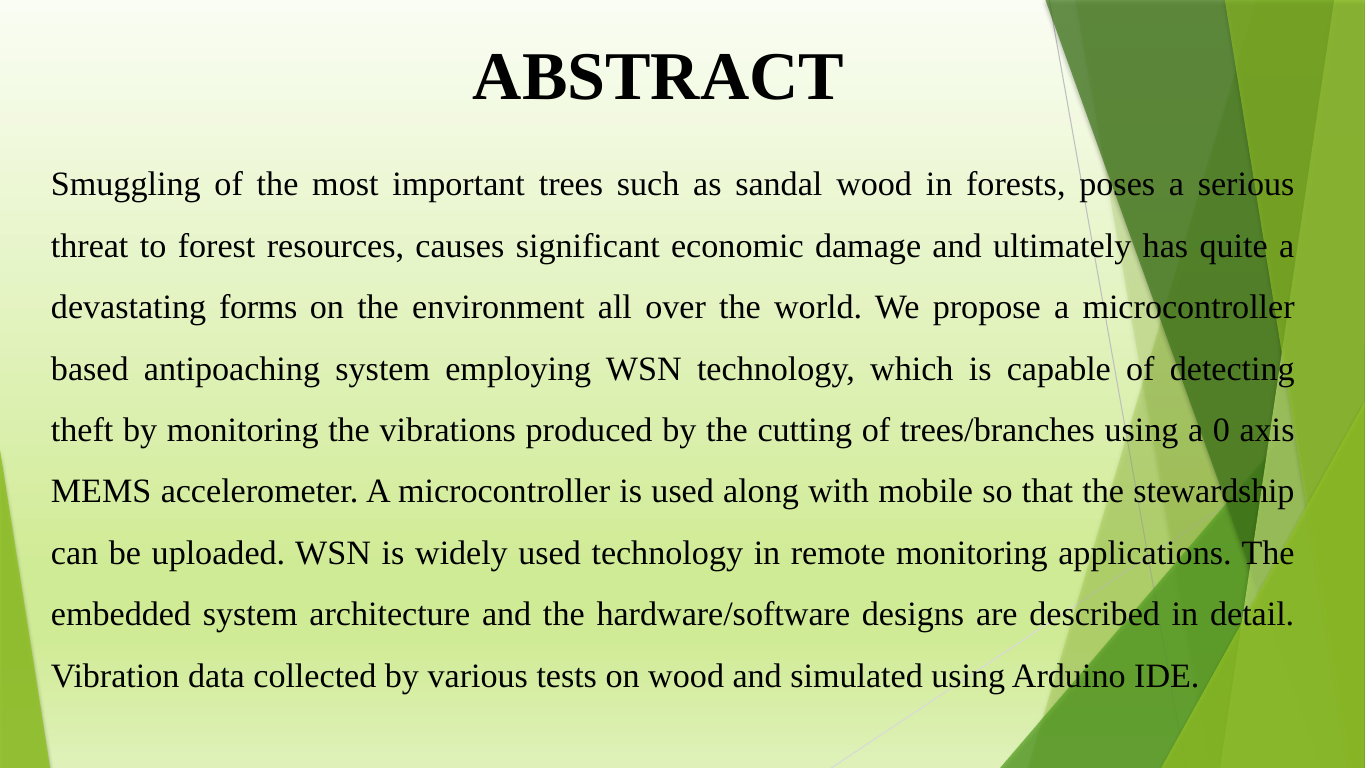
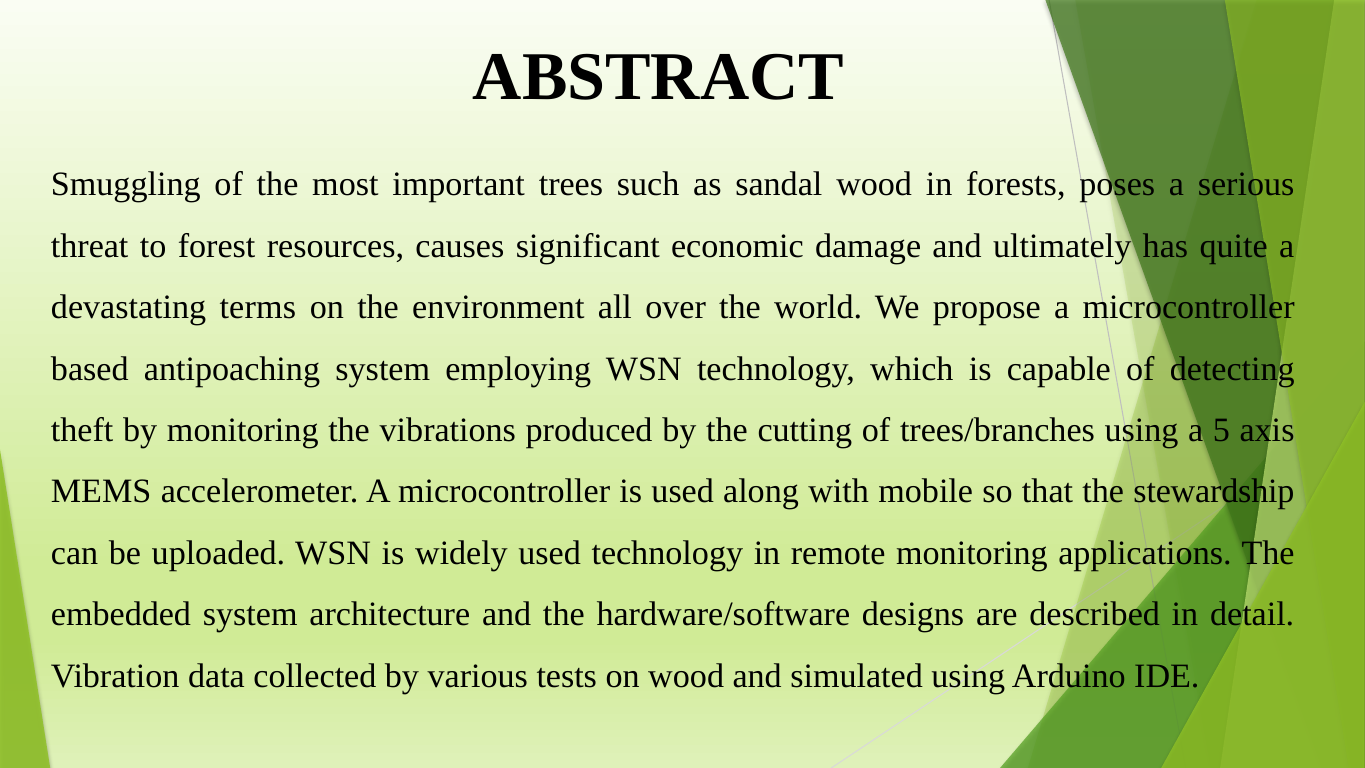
forms: forms -> terms
0: 0 -> 5
